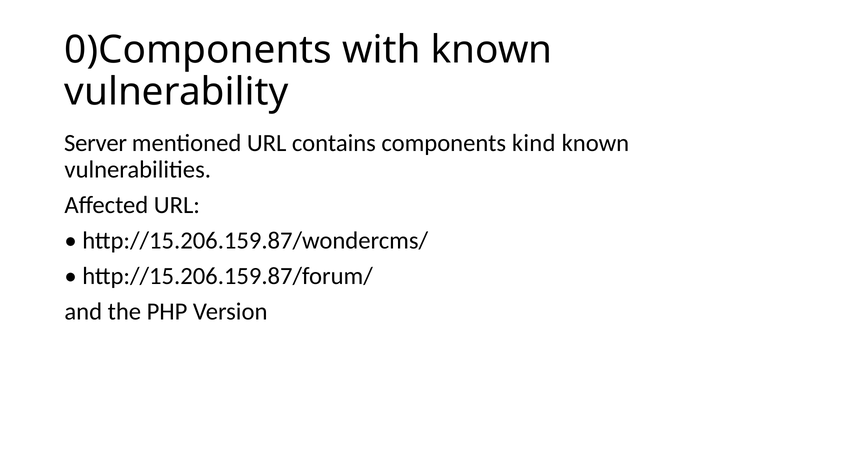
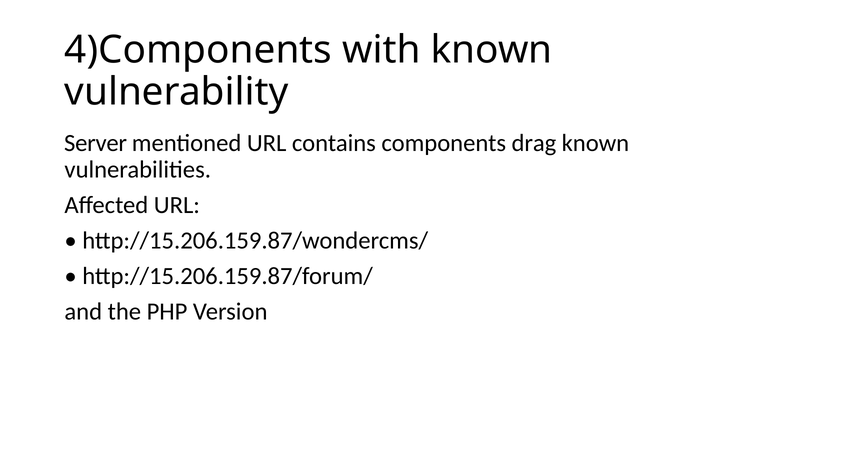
0)Components: 0)Components -> 4)Components
kind: kind -> drag
